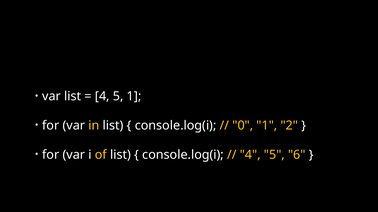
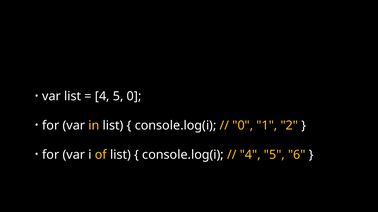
5 1: 1 -> 0
